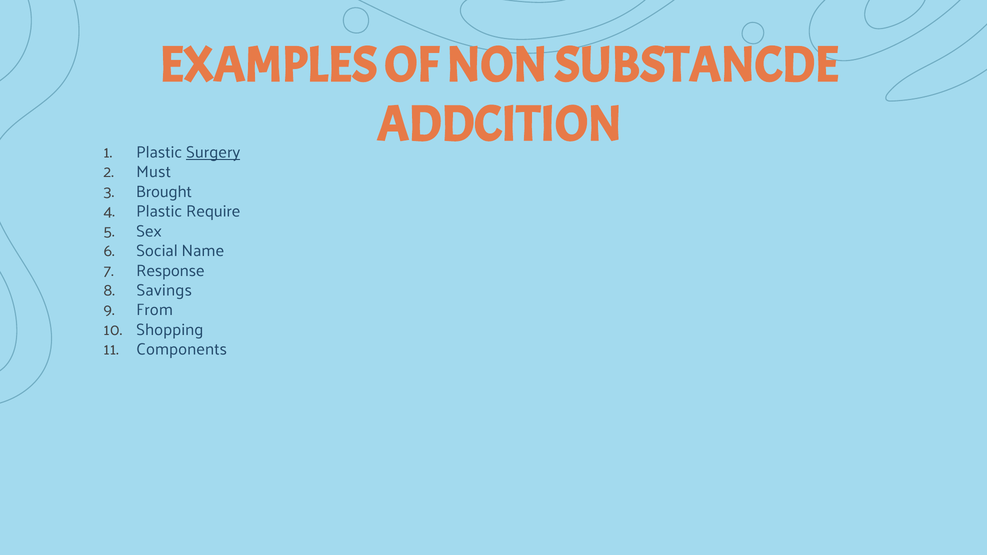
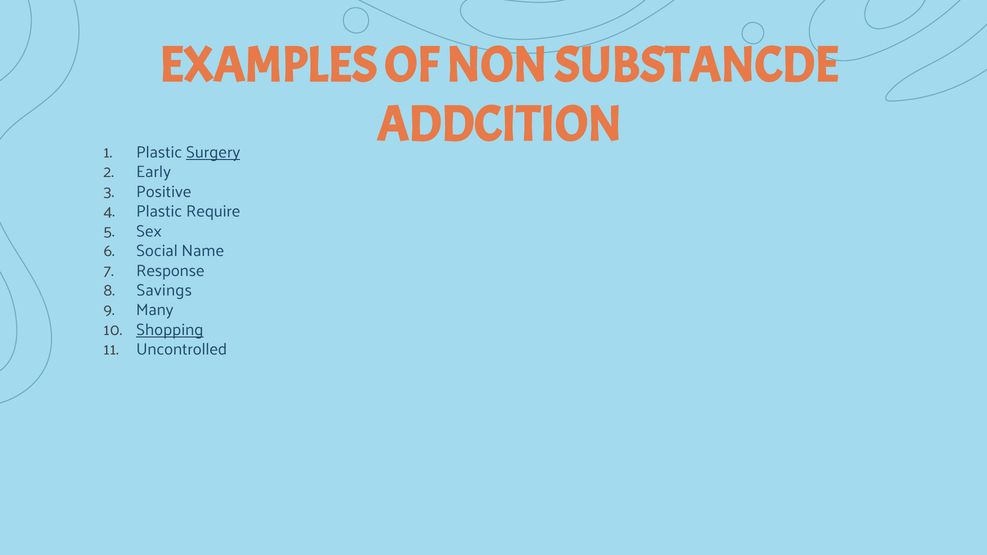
Must: Must -> Early
Brought: Brought -> Positive
From: From -> Many
Shopping underline: none -> present
Components: Components -> Uncontrolled
